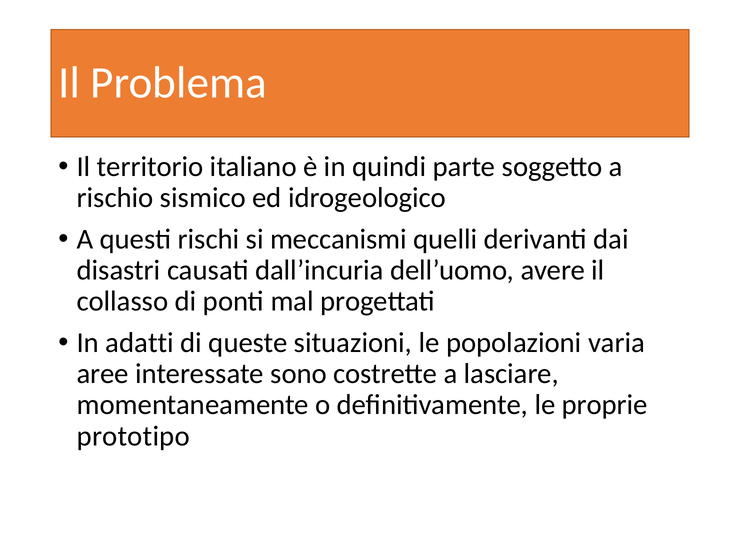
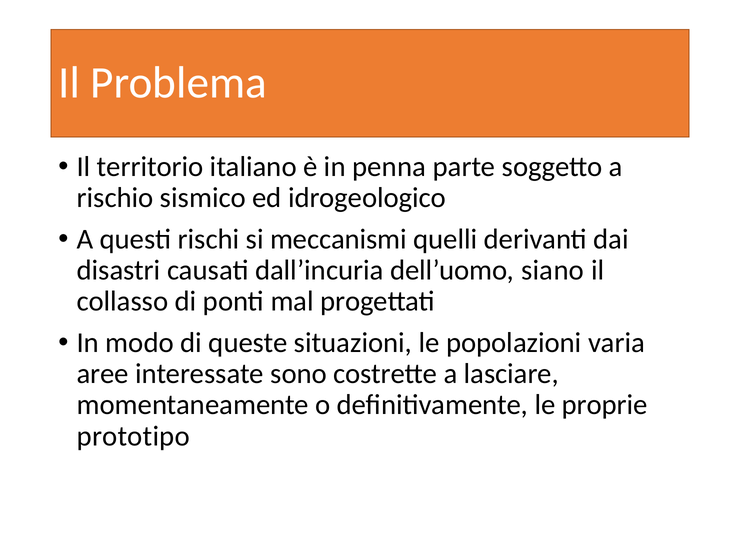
quindi: quindi -> penna
avere: avere -> siano
adatti: adatti -> modo
